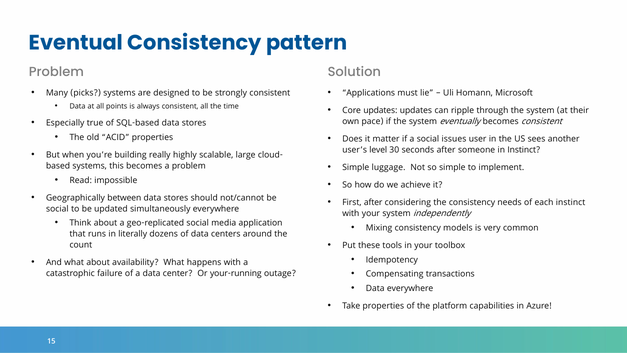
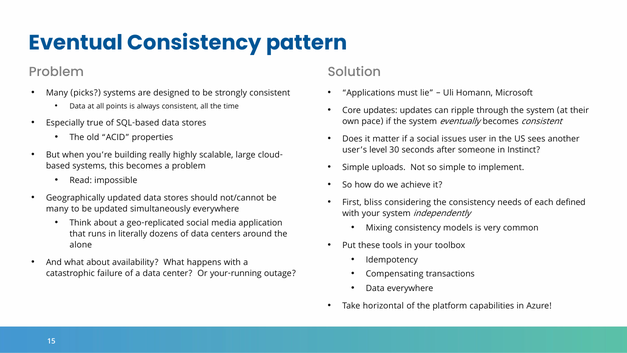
luggage: luggage -> uploads
Geographically between: between -> updated
First after: after -> bliss
each instinct: instinct -> defined
social at (57, 208): social -> many
count: count -> alone
Take properties: properties -> horizontal
